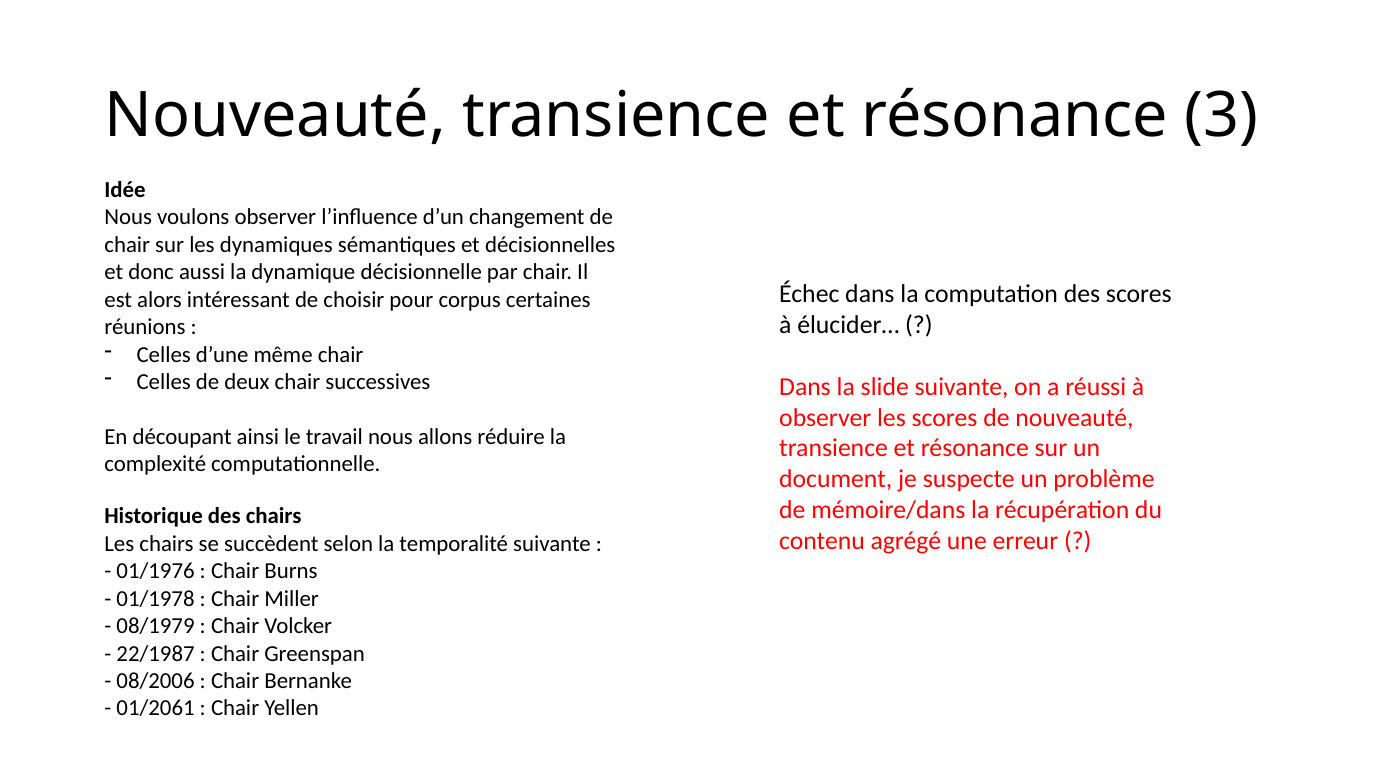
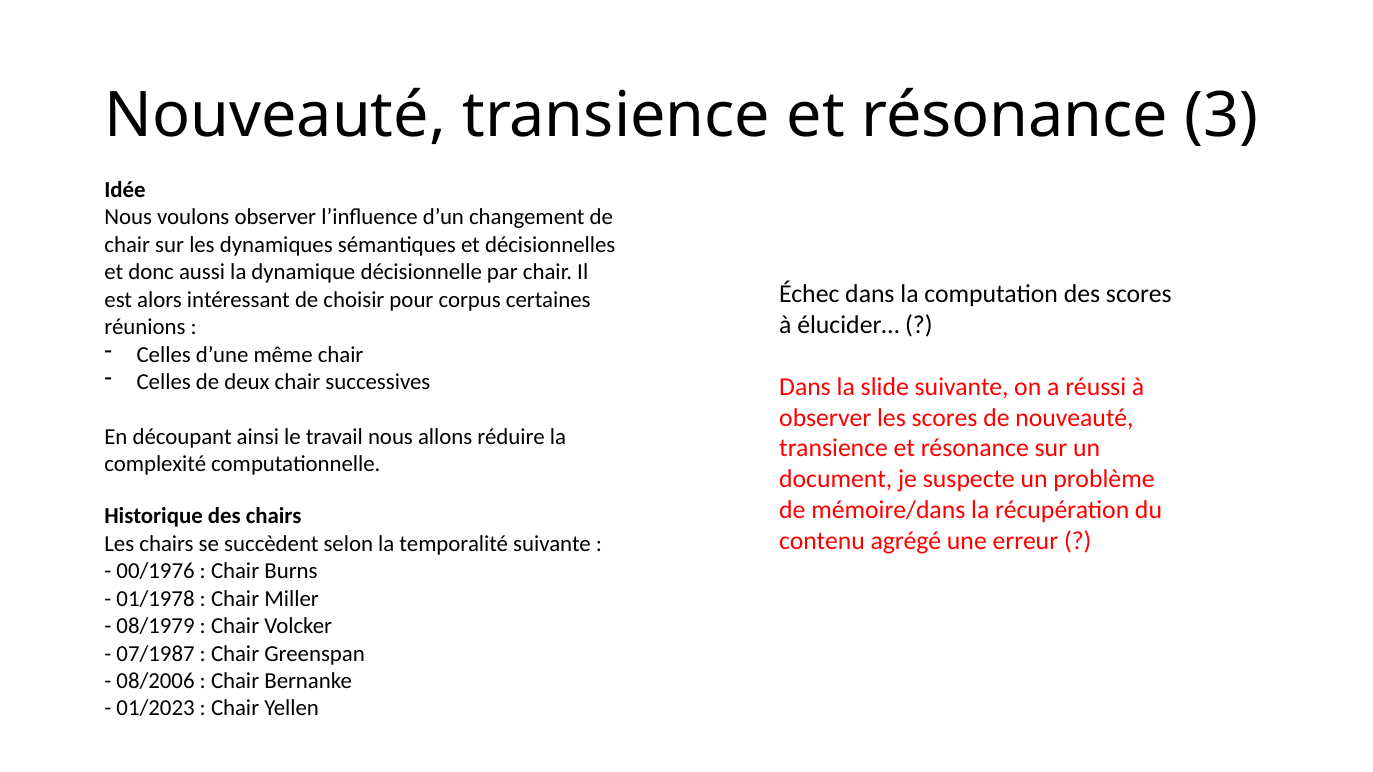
01/1976: 01/1976 -> 00/1976
22/1987: 22/1987 -> 07/1987
01/2061: 01/2061 -> 01/2023
